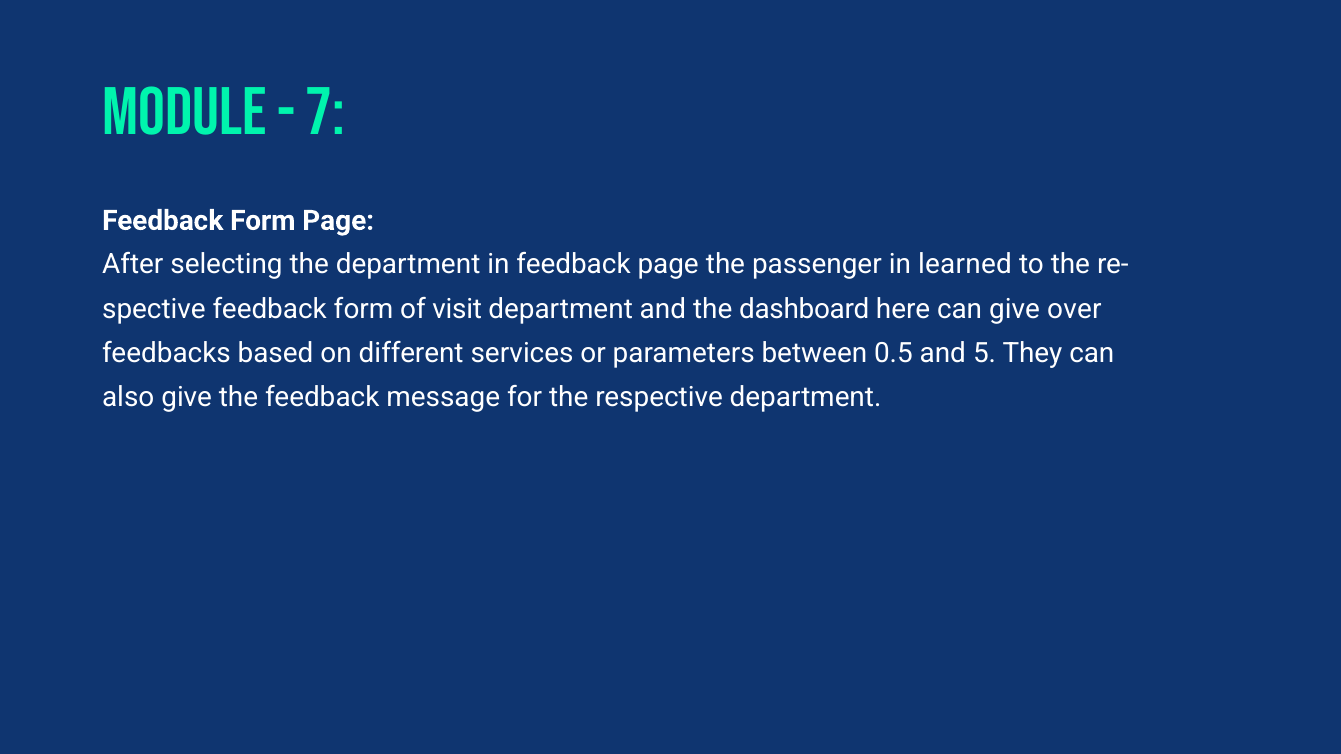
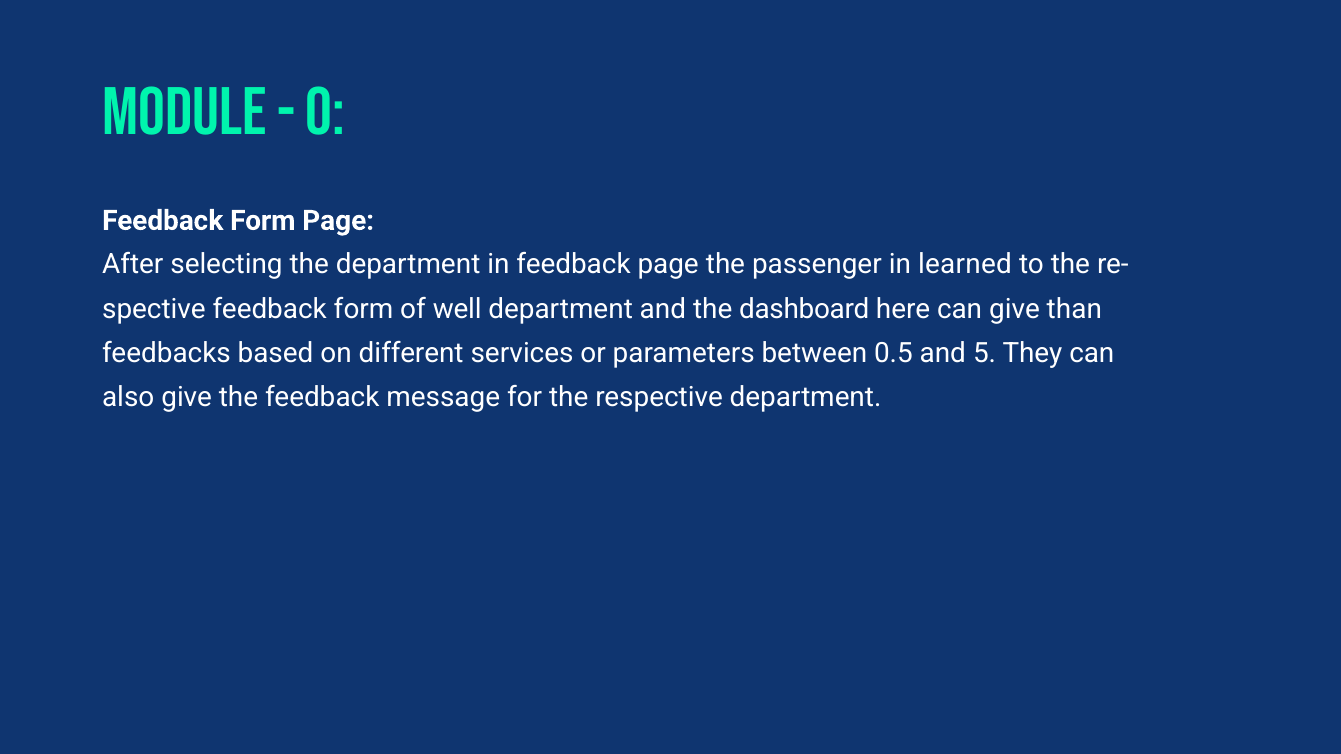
7: 7 -> 0
visit: visit -> well
over: over -> than
